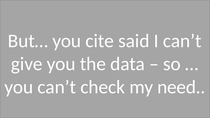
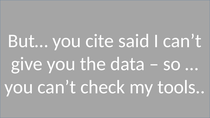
need: need -> tools
